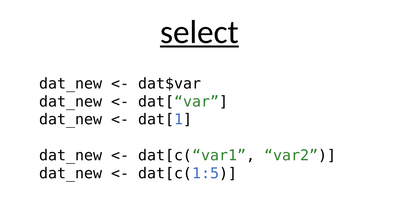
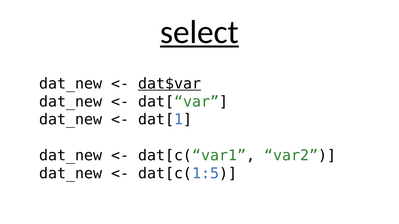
dat$var underline: none -> present
